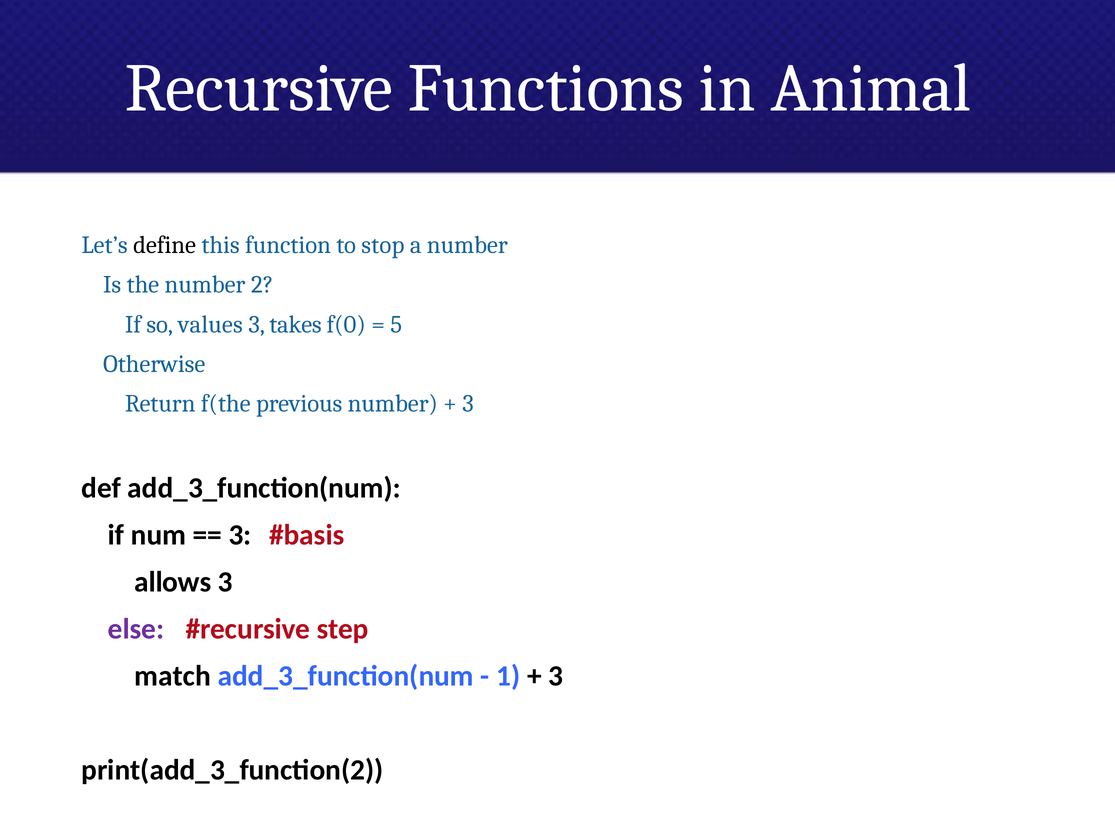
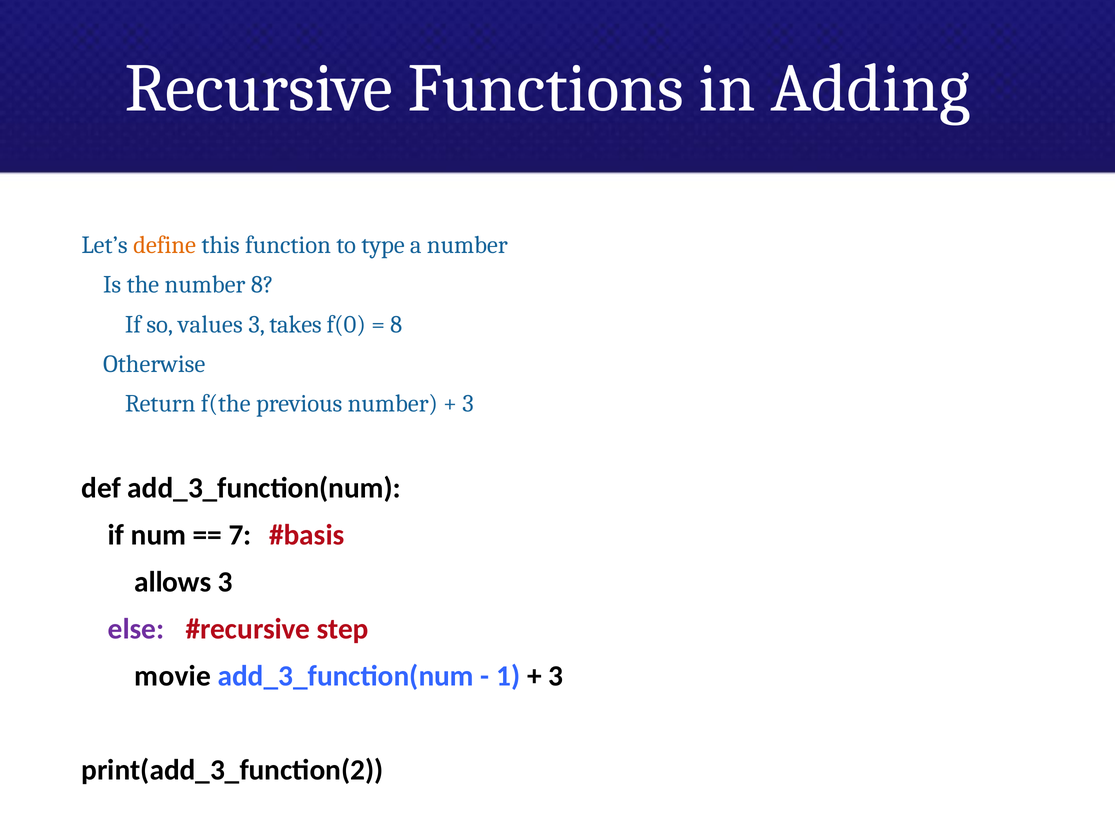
Animal: Animal -> Adding
define colour: black -> orange
stop: stop -> type
number 2: 2 -> 8
5 at (396, 324): 5 -> 8
3 at (240, 535): 3 -> 7
match: match -> movie
